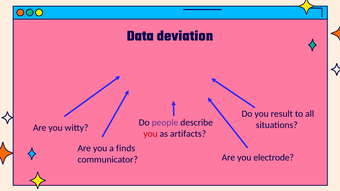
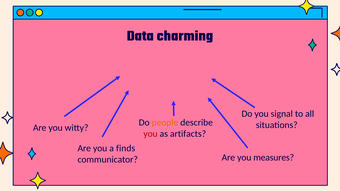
deviation: deviation -> charming
result: result -> signal
people colour: purple -> orange
electrode: electrode -> measures
